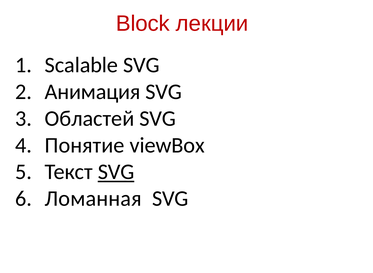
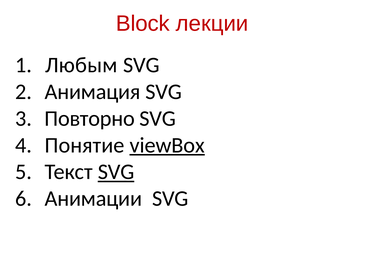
Scalable: Scalable -> Любым
Областей: Областей -> Повторно
viewBox underline: none -> present
Ломанная: Ломанная -> Анимации
